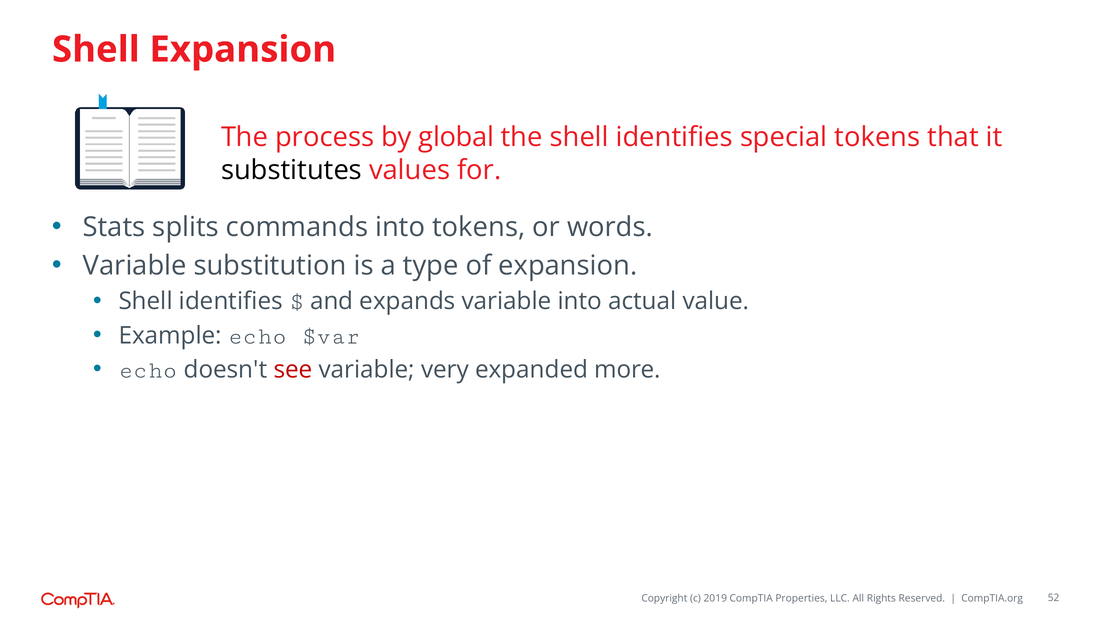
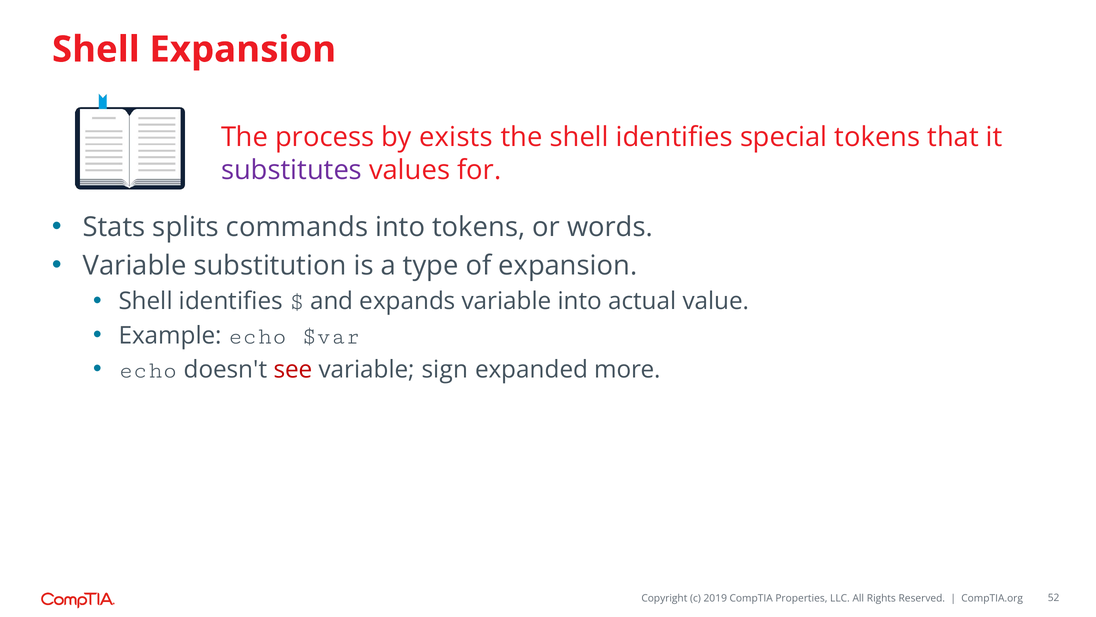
global: global -> exists
substitutes colour: black -> purple
very: very -> sign
